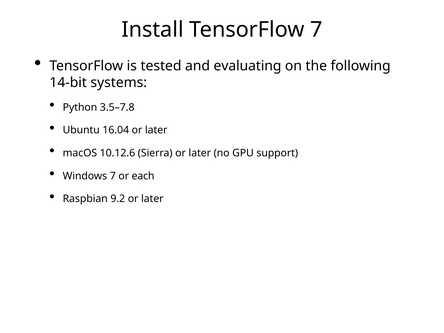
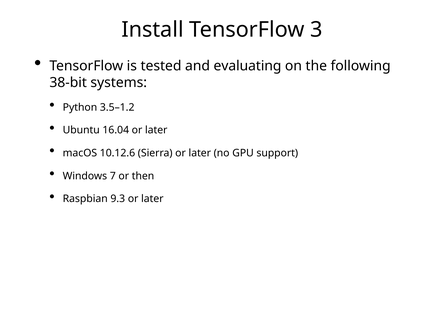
TensorFlow 7: 7 -> 3
14-bit: 14-bit -> 38-bit
3.5–7.8: 3.5–7.8 -> 3.5–1.2
each: each -> then
9.2: 9.2 -> 9.3
